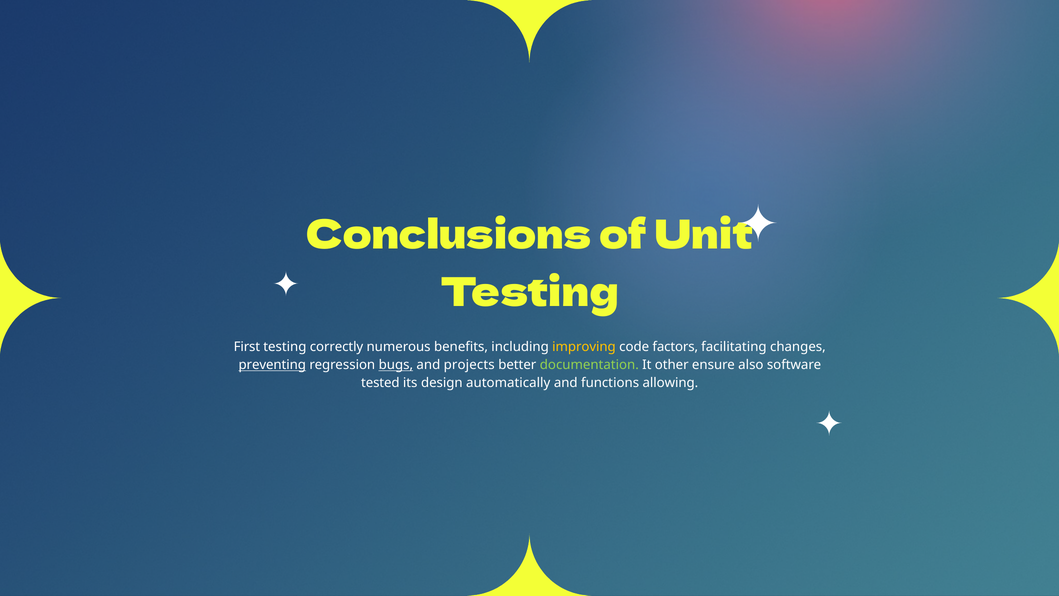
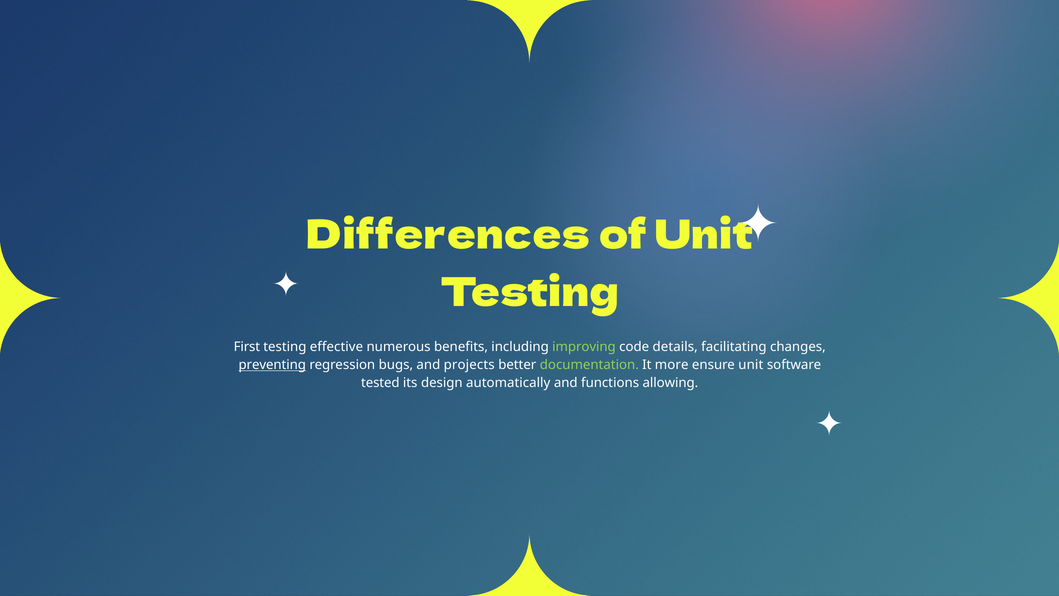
Conclusions: Conclusions -> Differences
correctly: correctly -> effective
improving colour: yellow -> light green
factors: factors -> details
bugs underline: present -> none
other: other -> more
ensure also: also -> unit
